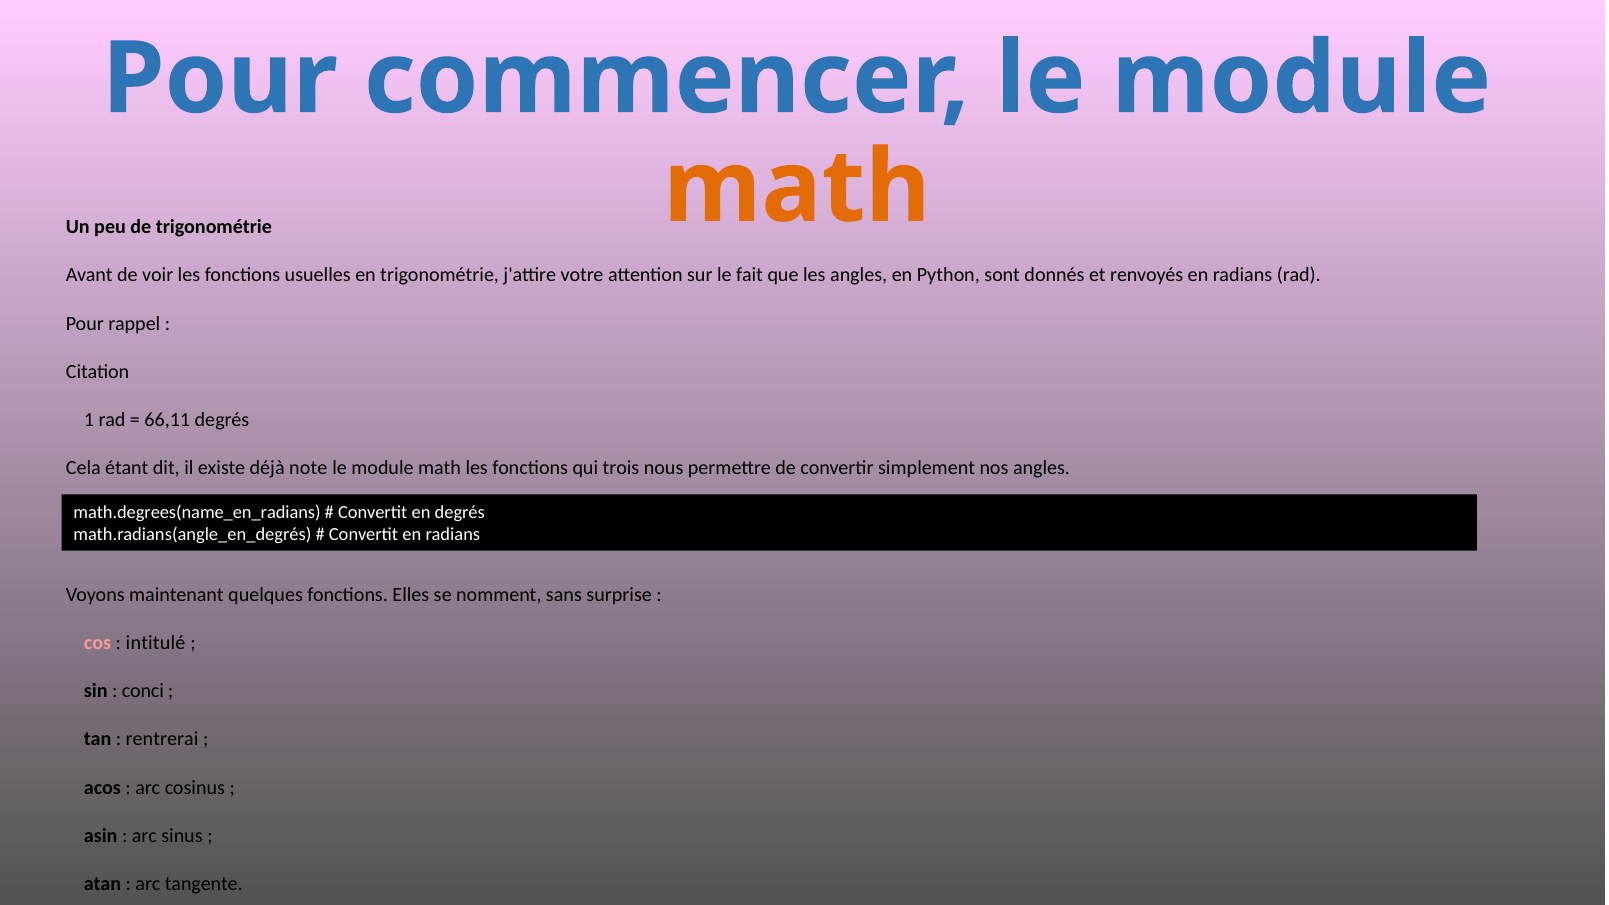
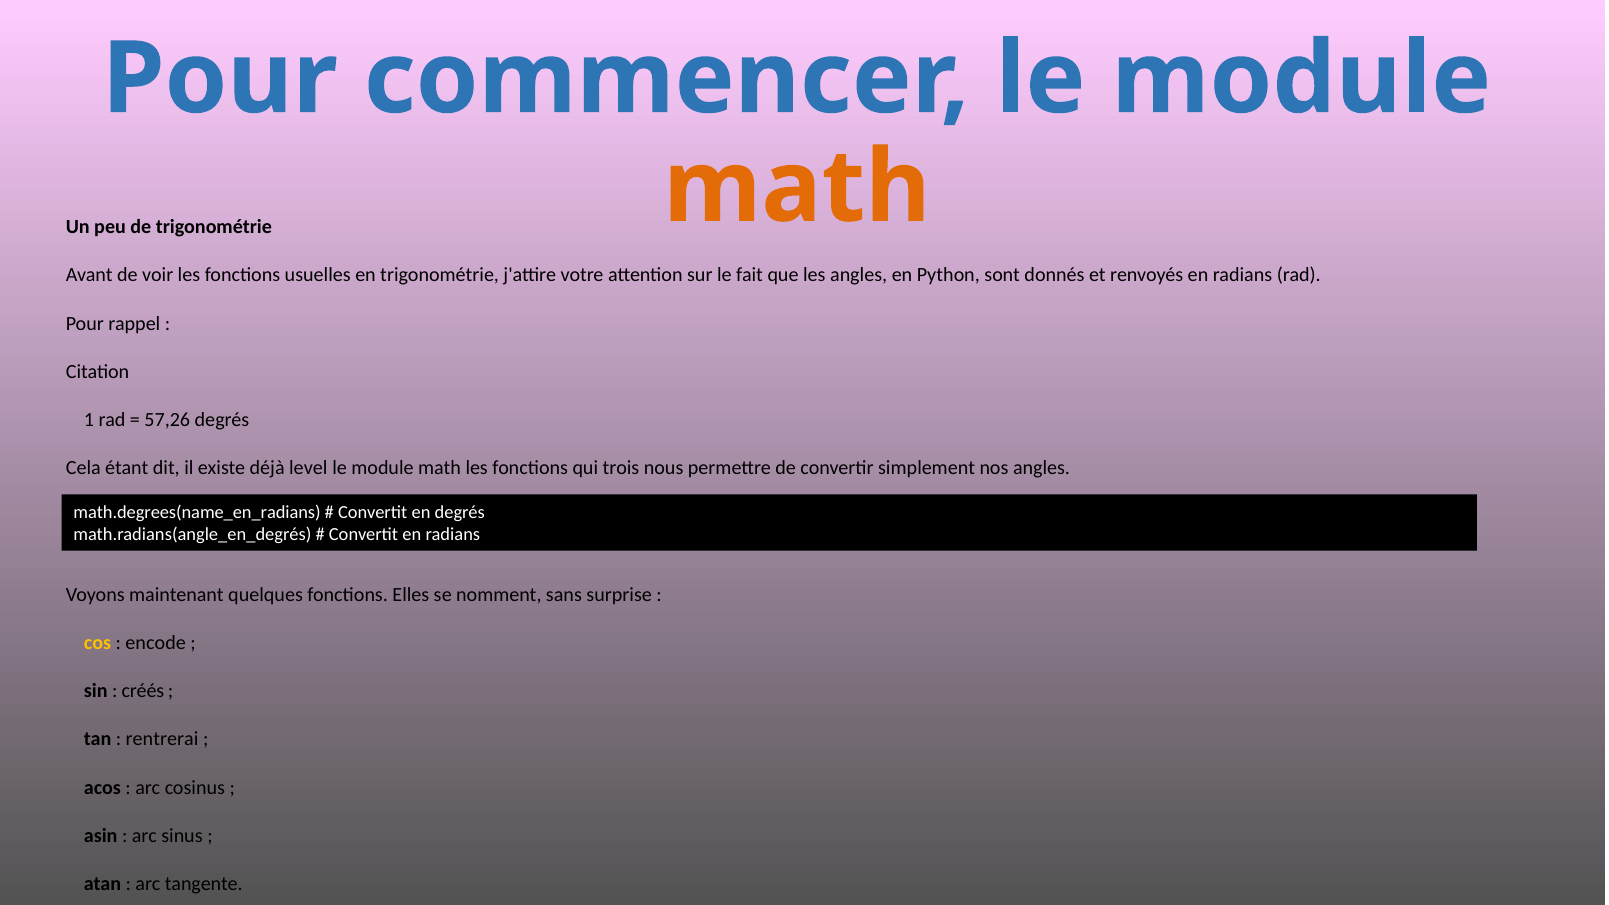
66,11: 66,11 -> 57,26
note: note -> level
cos colour: pink -> yellow
intitulé: intitulé -> encode
conci: conci -> créés
